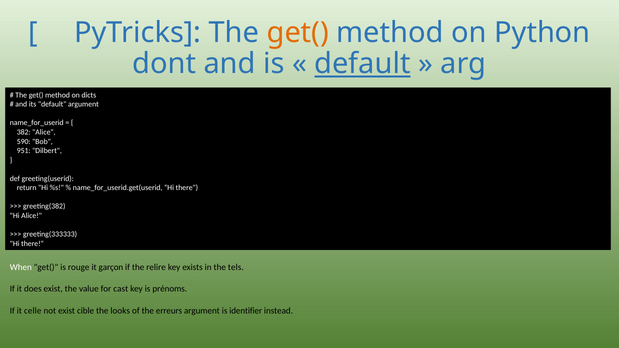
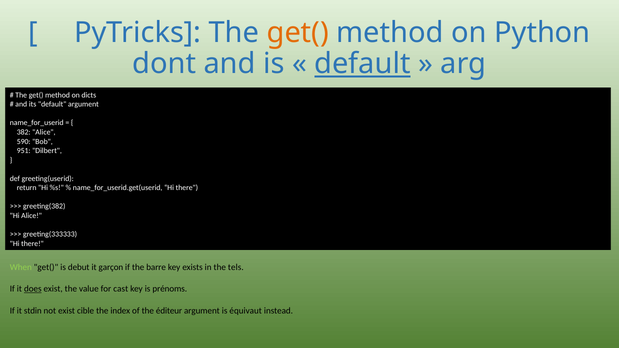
When colour: white -> light green
rouge: rouge -> debut
relire: relire -> barre
does underline: none -> present
celle: celle -> stdin
looks: looks -> index
erreurs: erreurs -> éditeur
identifier: identifier -> équivaut
